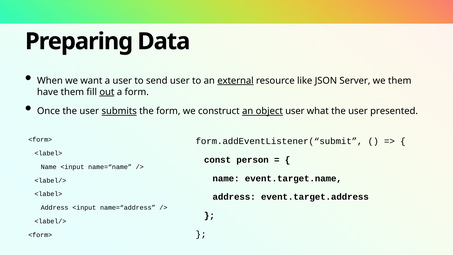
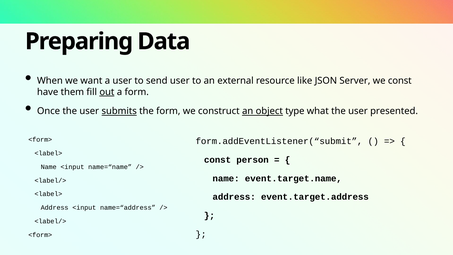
external underline: present -> none
we them: them -> const
object user: user -> type
